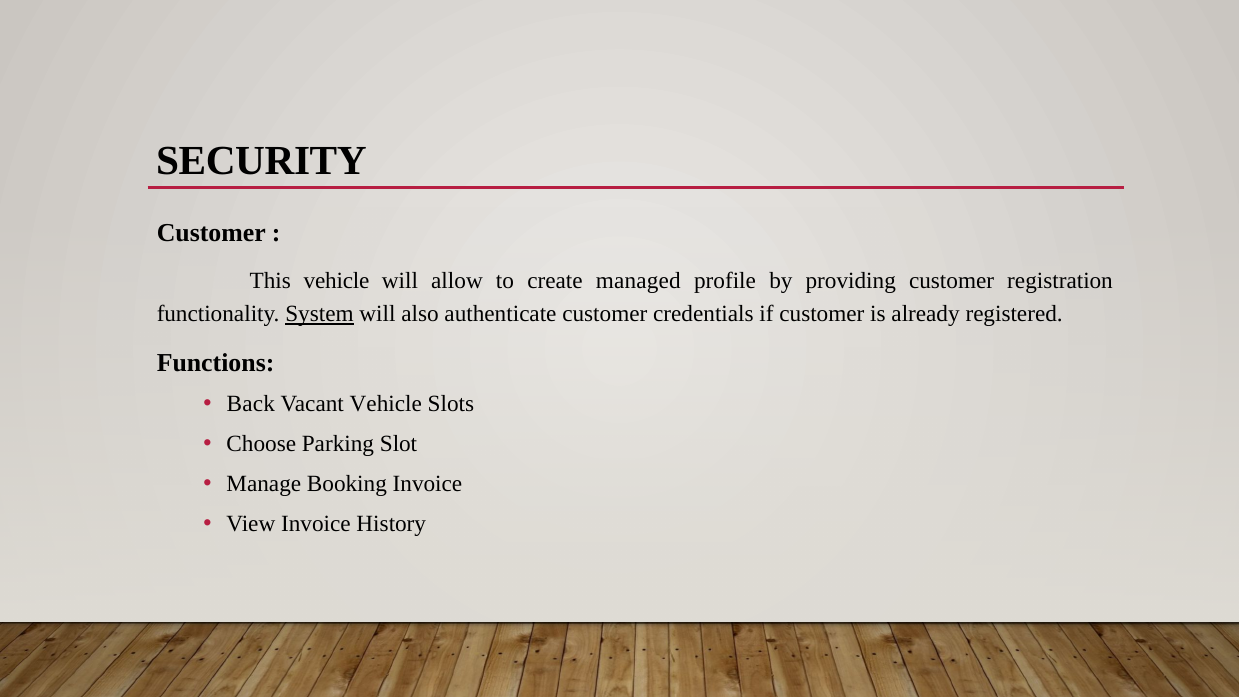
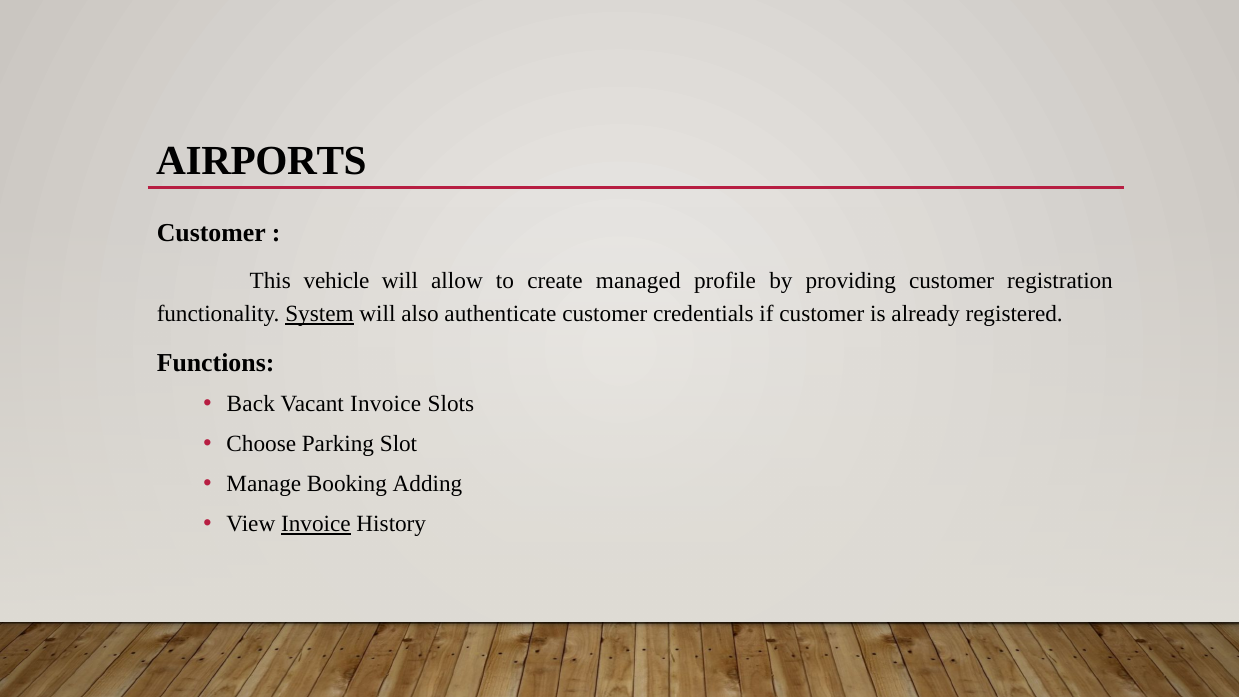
SECURITY: SECURITY -> AIRPORTS
Vacant Vehicle: Vehicle -> Invoice
Booking Invoice: Invoice -> Adding
Invoice at (316, 524) underline: none -> present
